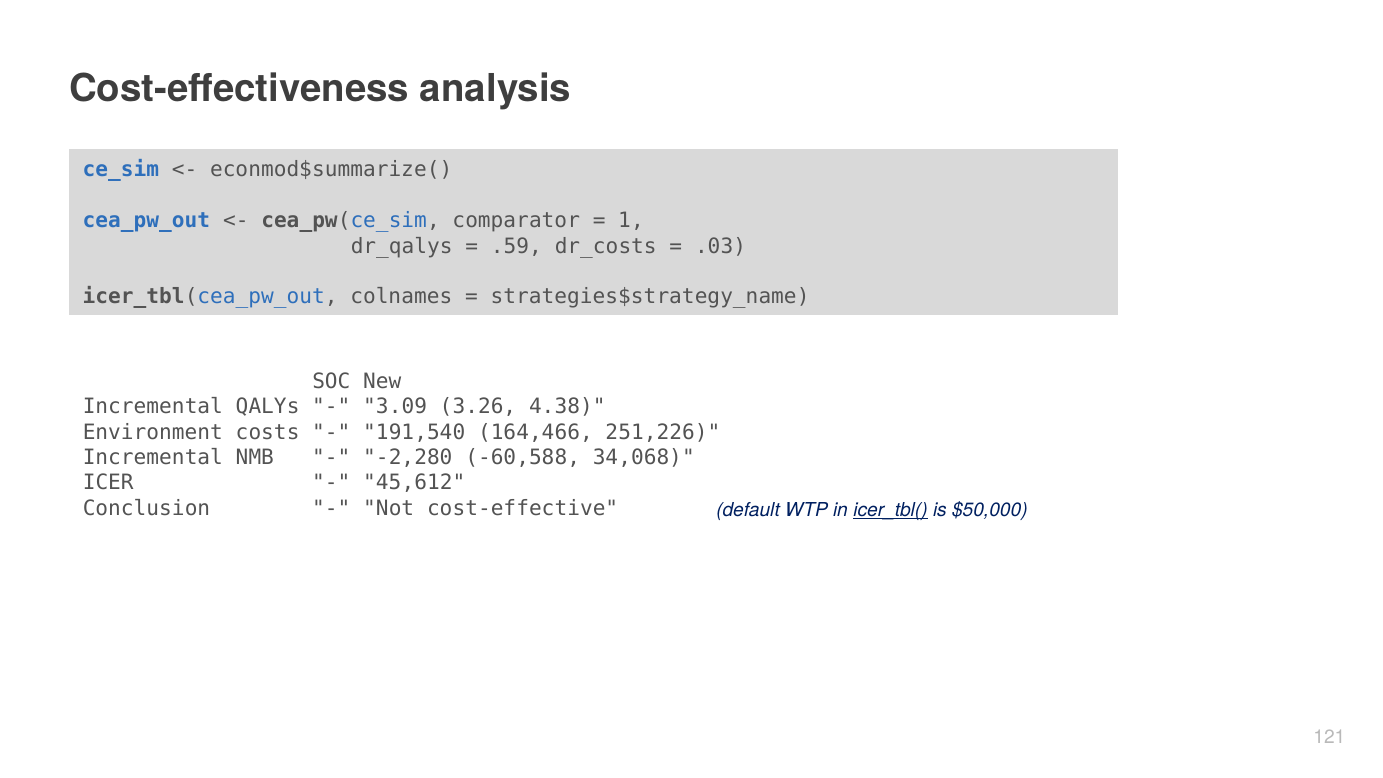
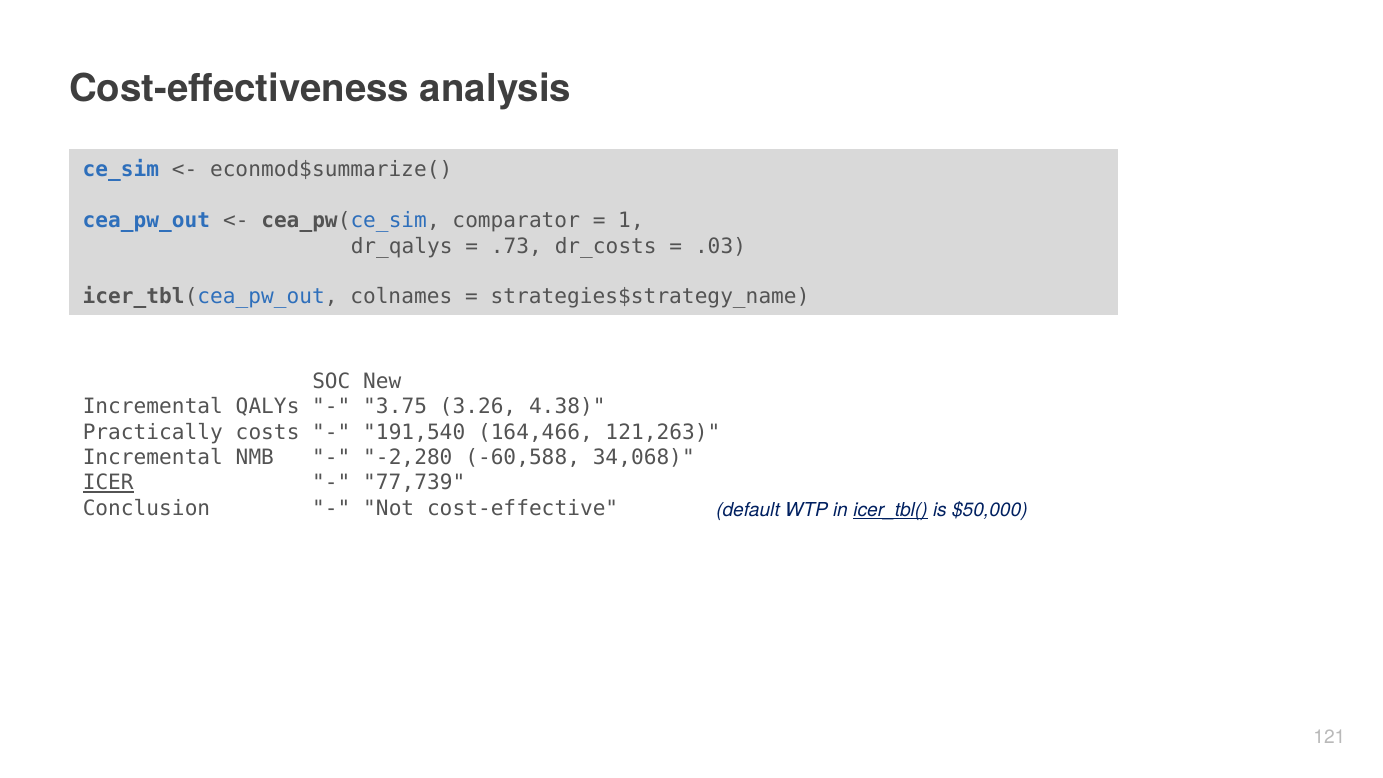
.59: .59 -> .73
3.09: 3.09 -> 3.75
Environment: Environment -> Practically
251,226: 251,226 -> 121,263
ICER underline: none -> present
45,612: 45,612 -> 77,739
